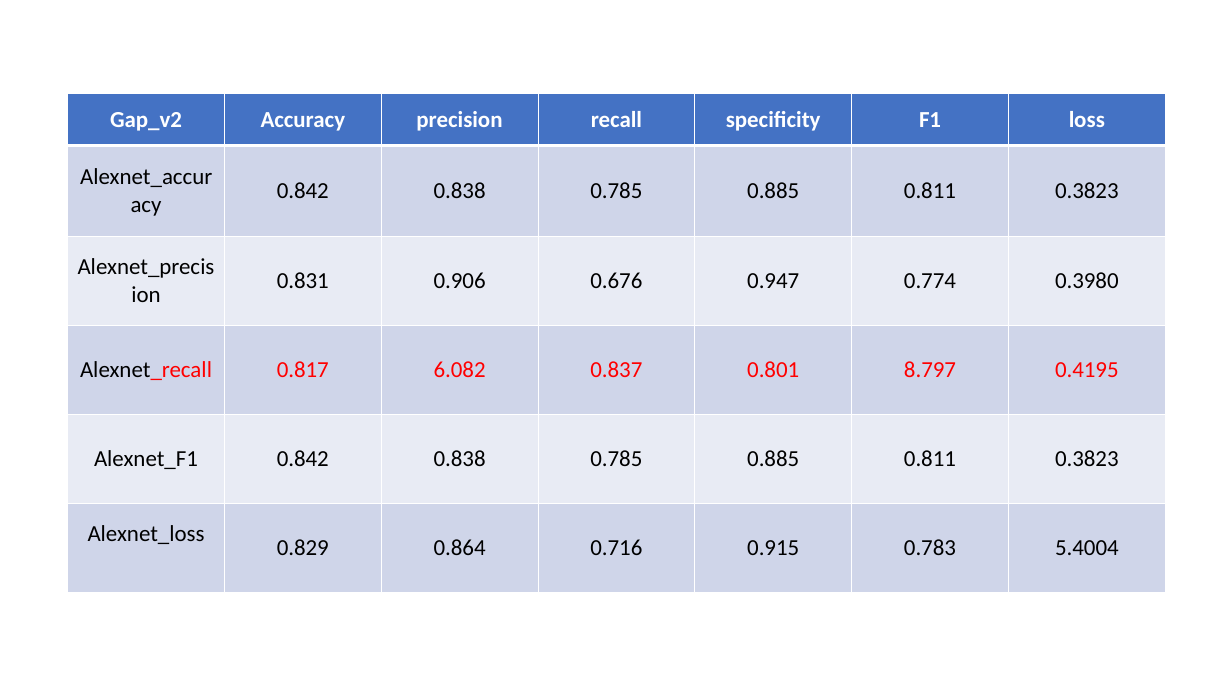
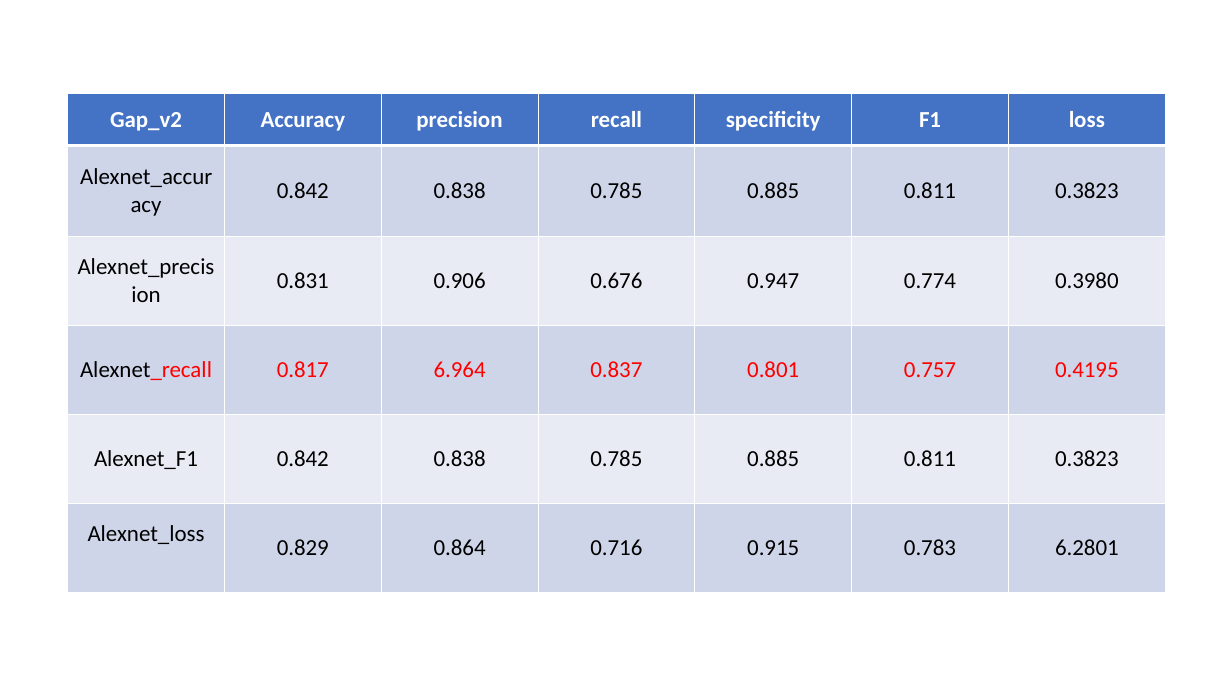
6.082: 6.082 -> 6.964
8.797: 8.797 -> 0.757
5.4004: 5.4004 -> 6.2801
